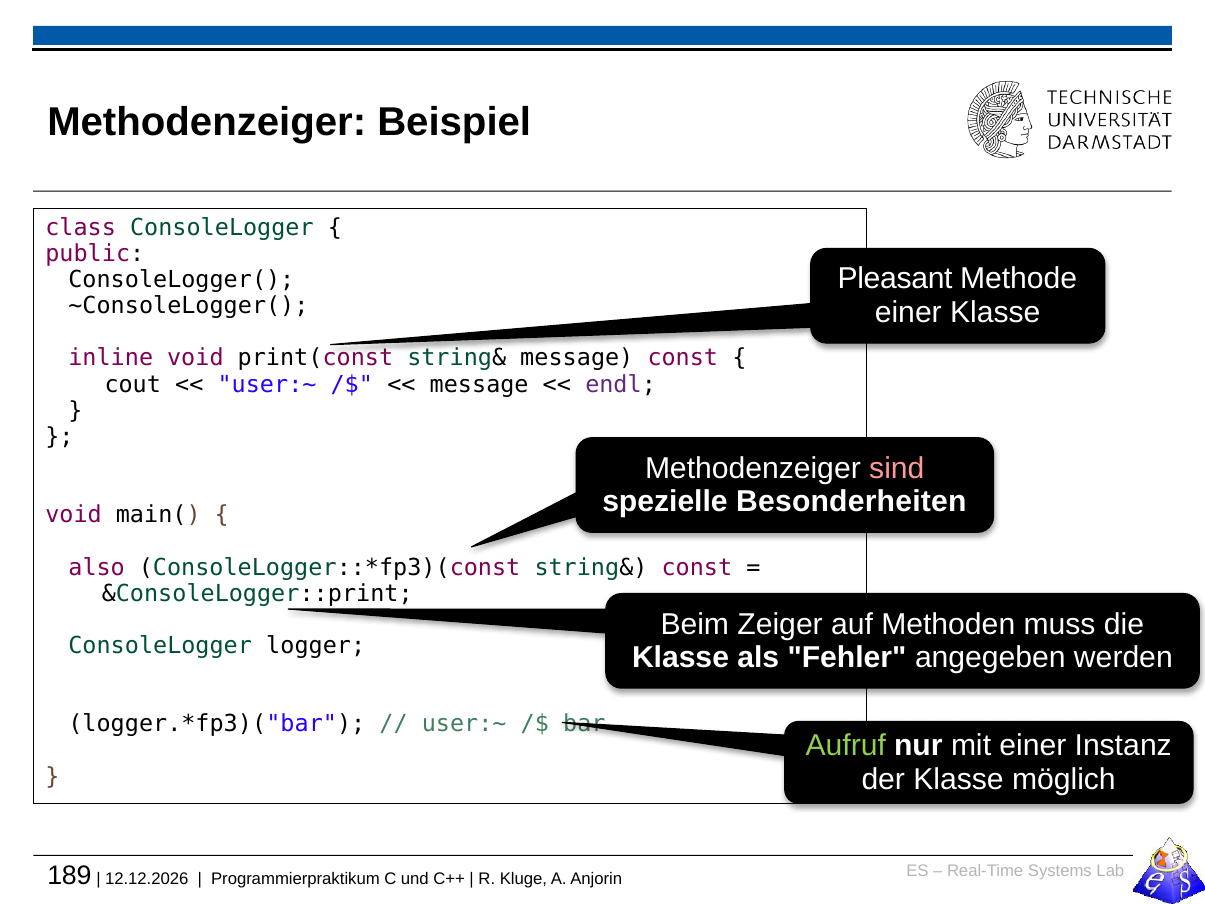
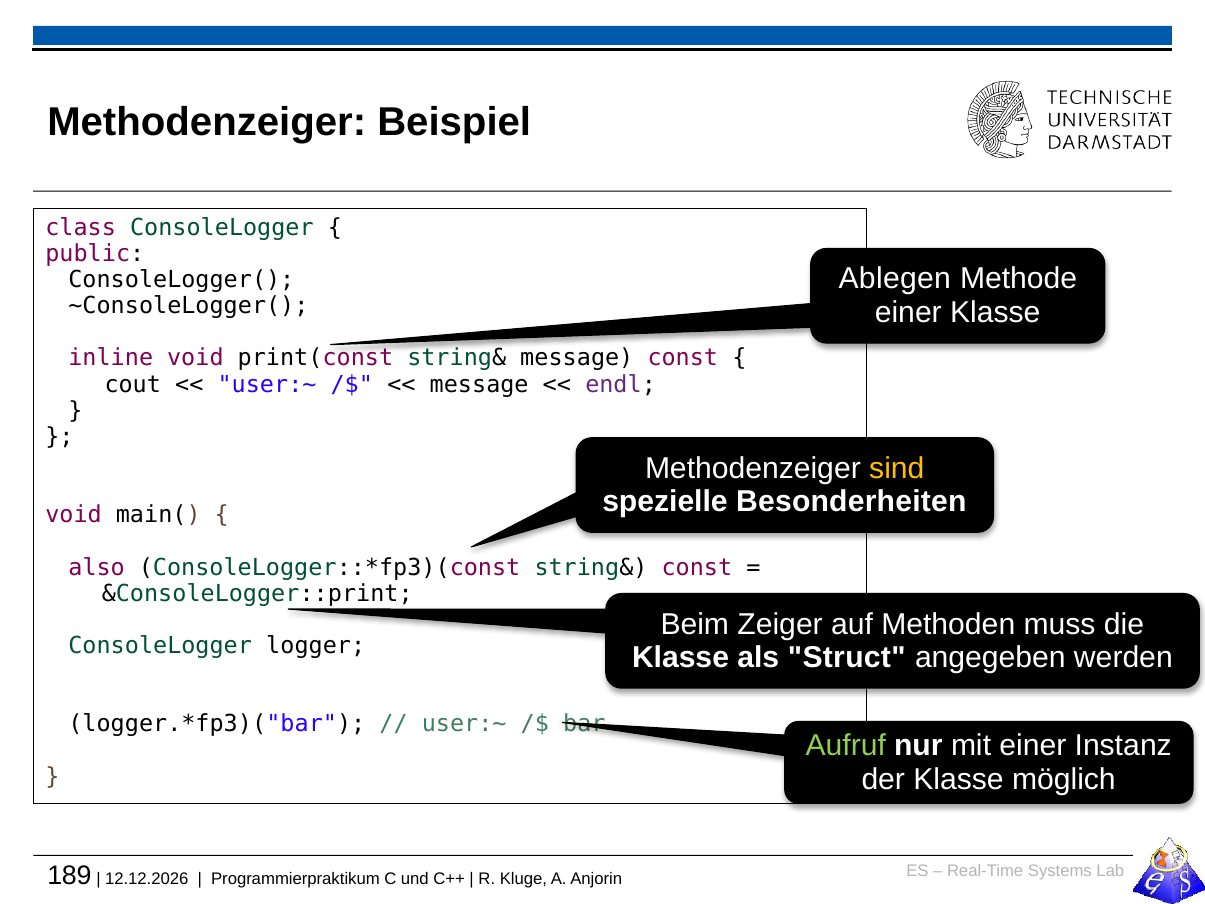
Pleasant: Pleasant -> Ablegen
sind colour: pink -> yellow
Fehler: Fehler -> Struct
